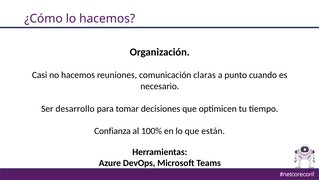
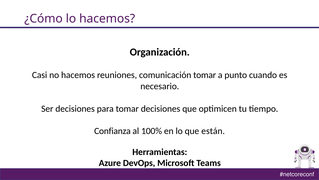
comunicación claras: claras -> tomar
Ser desarrollo: desarrollo -> decisiones
